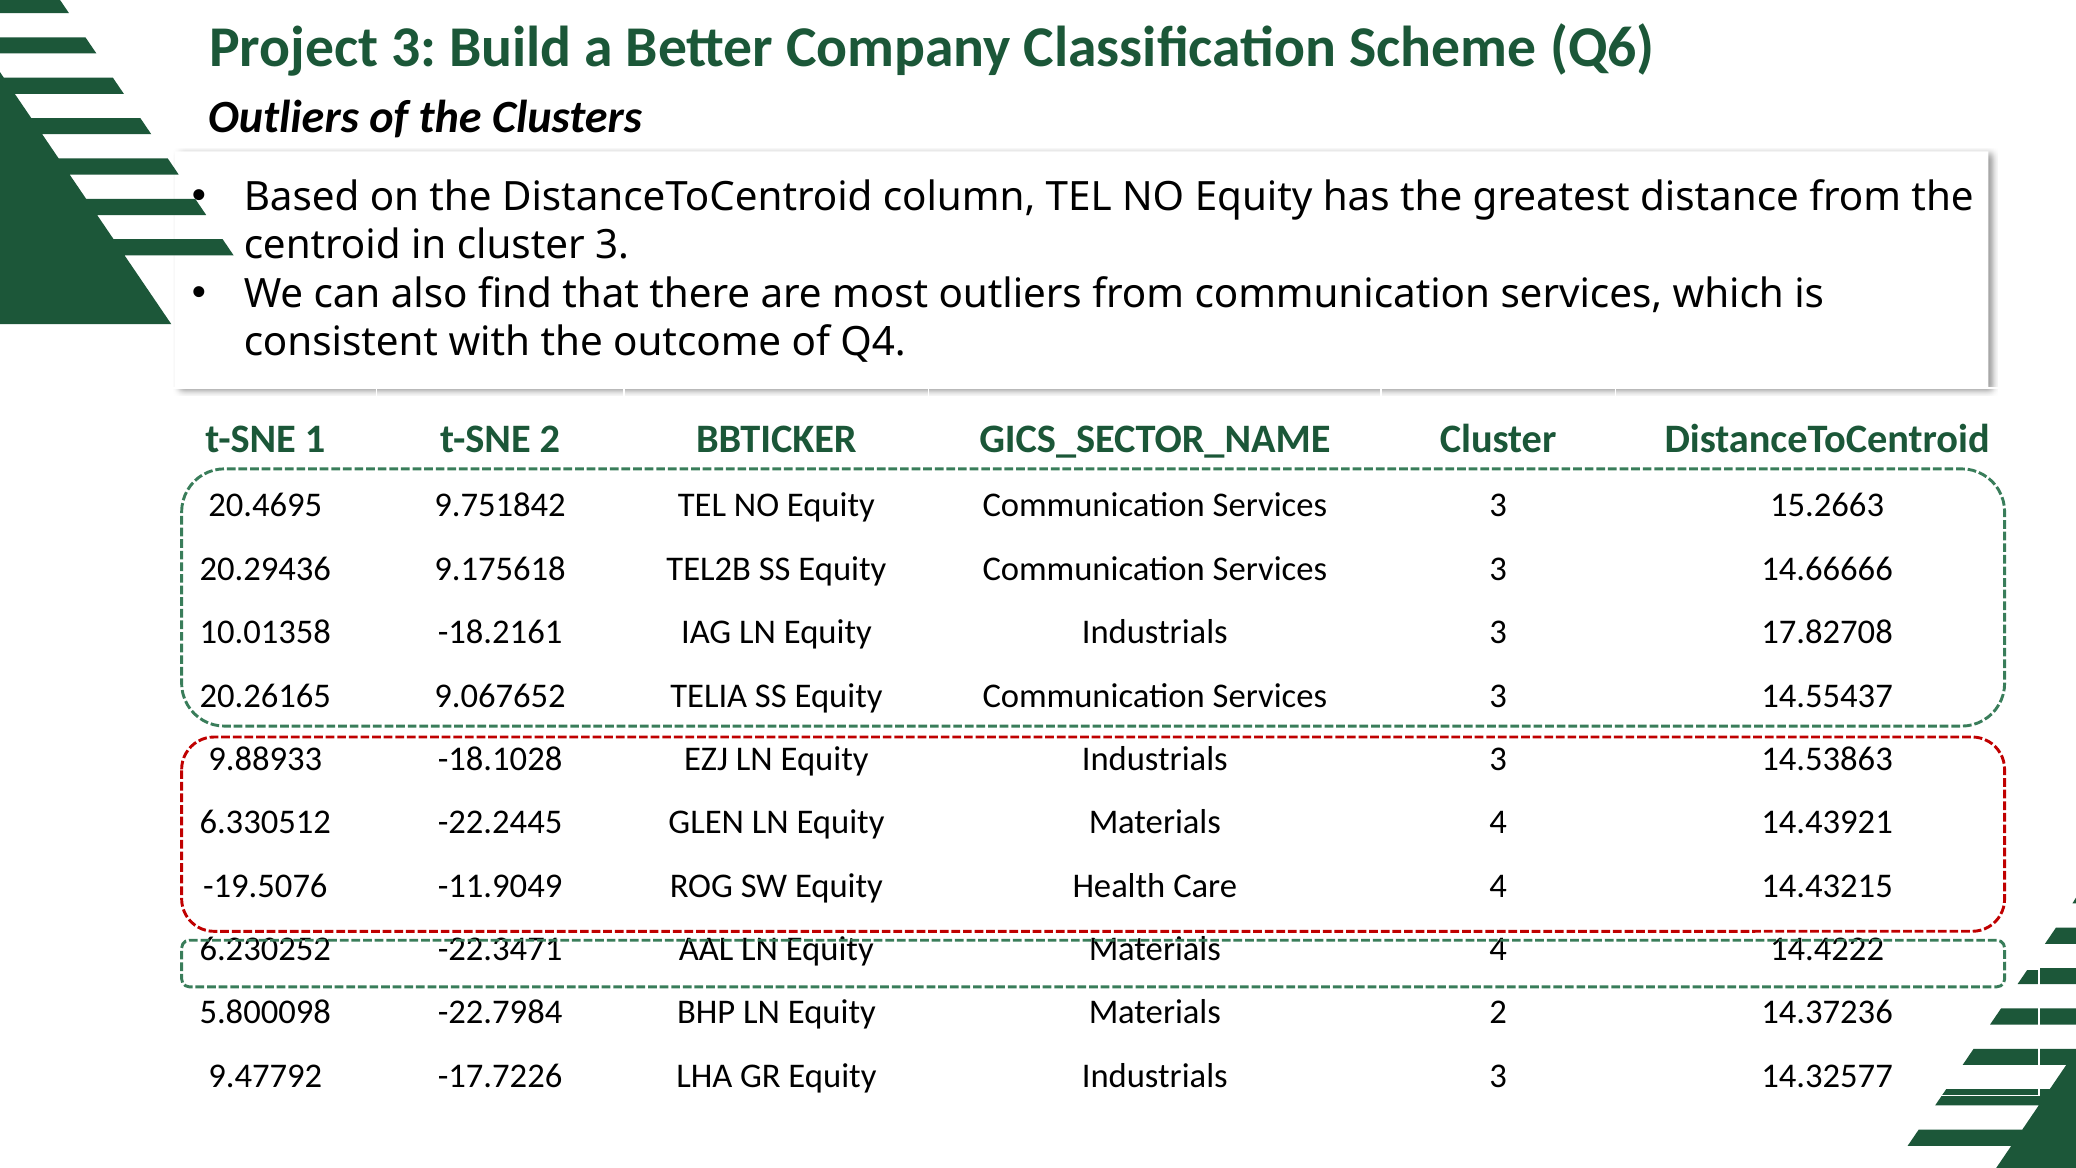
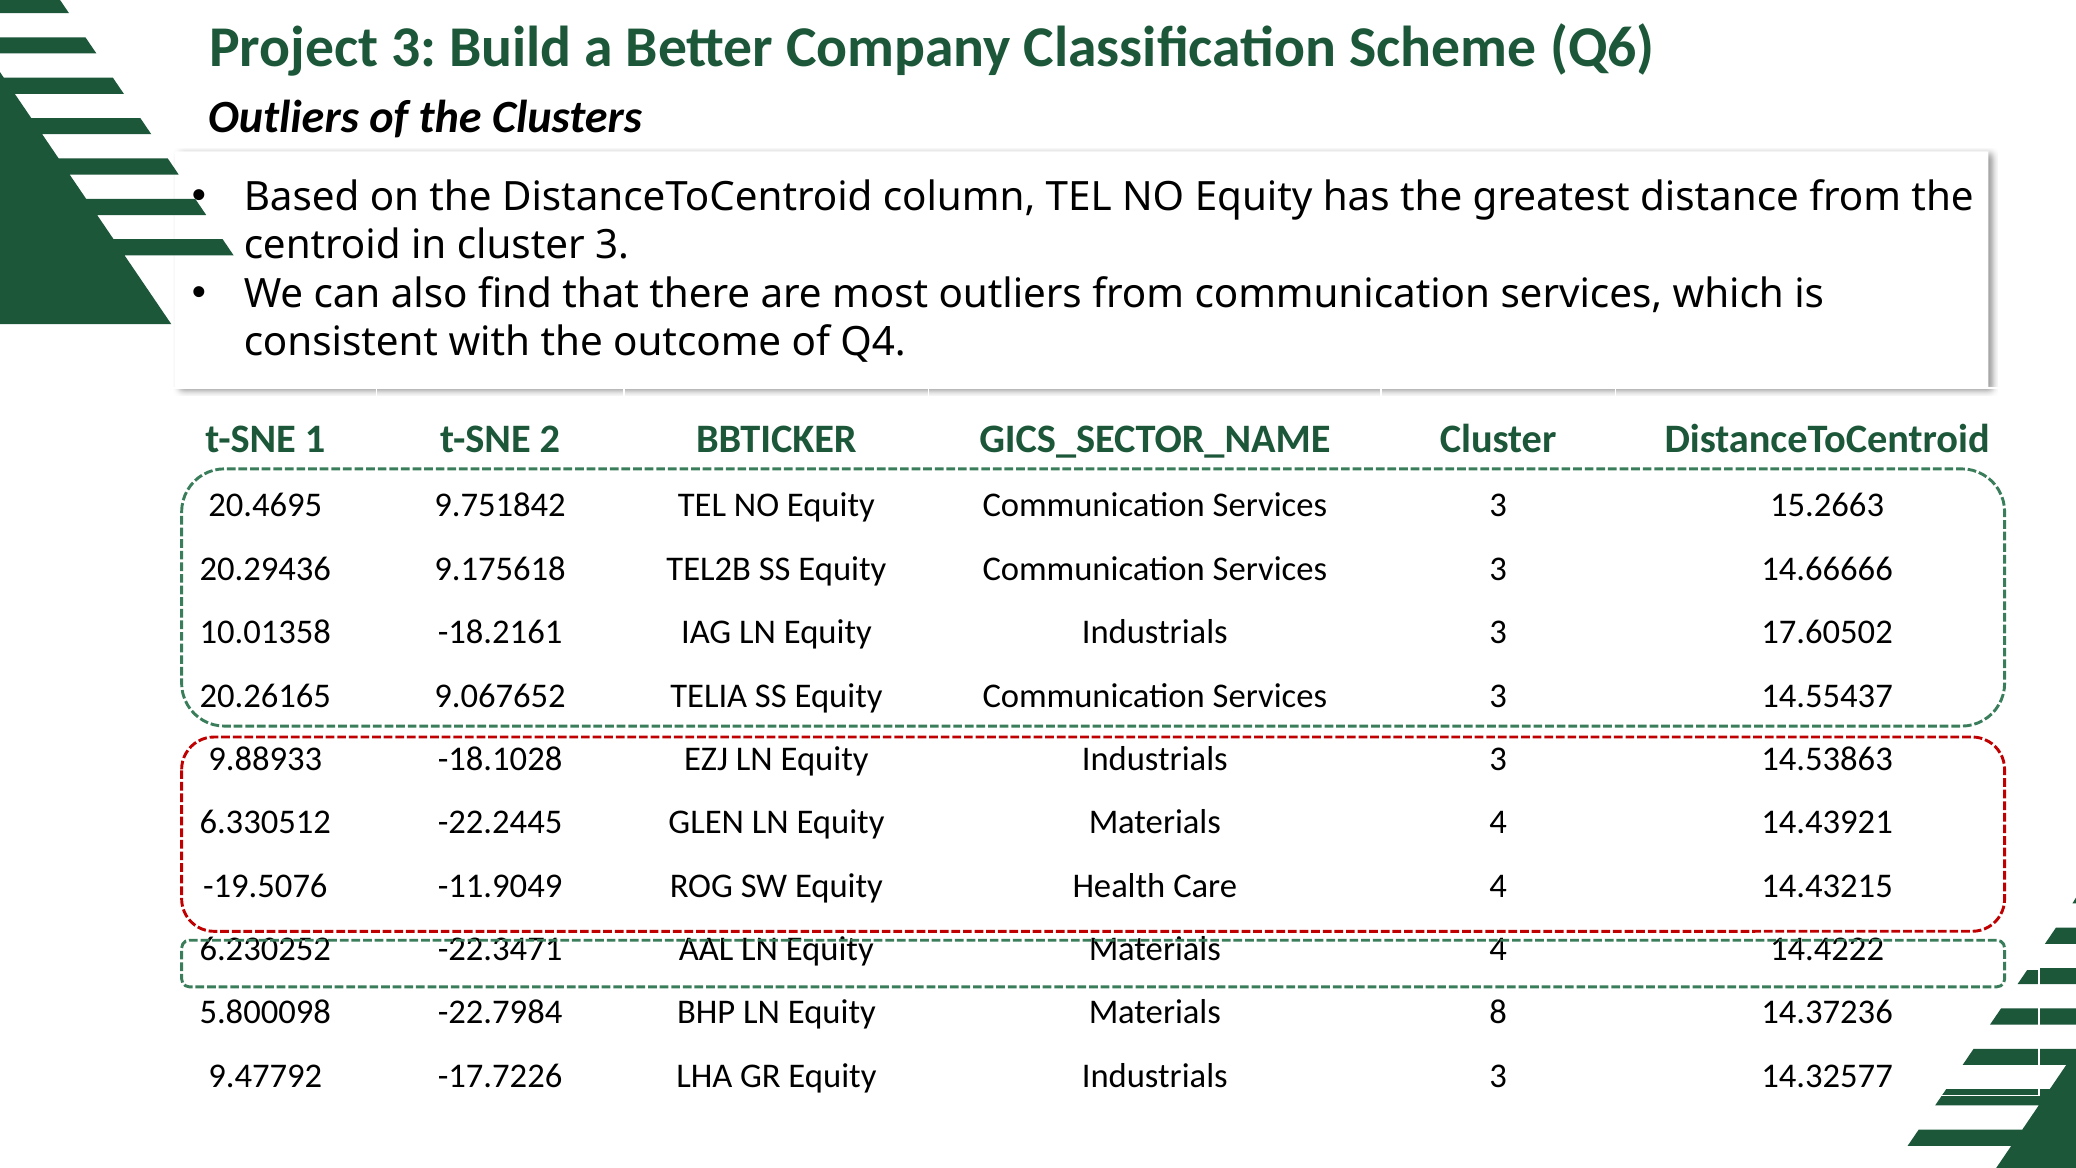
17.82708: 17.82708 -> 17.60502
Materials 2: 2 -> 8
